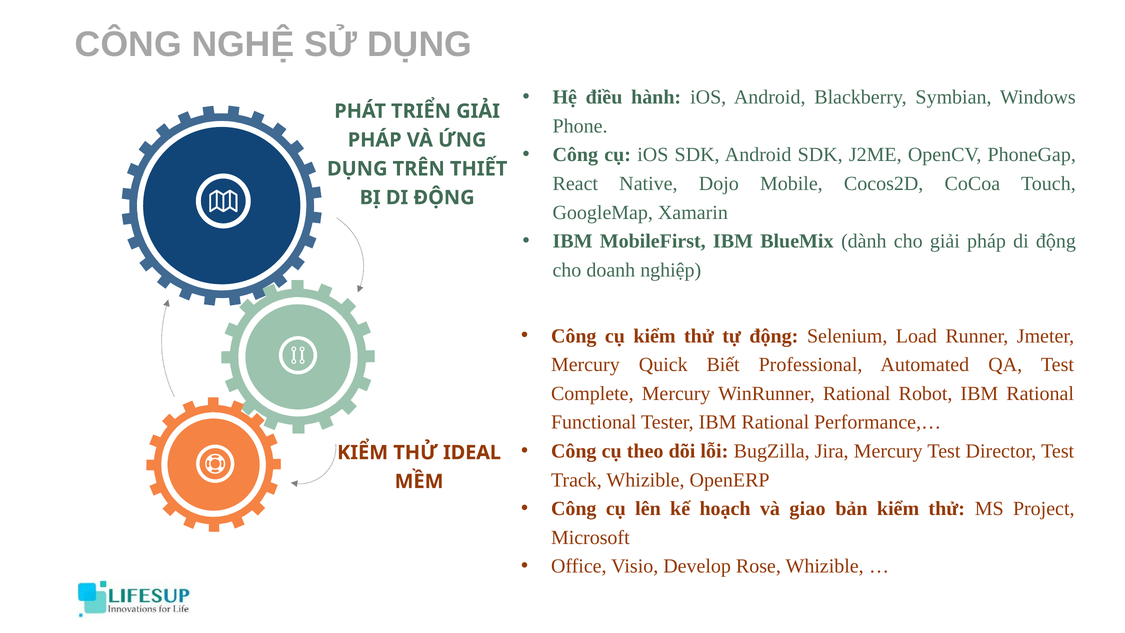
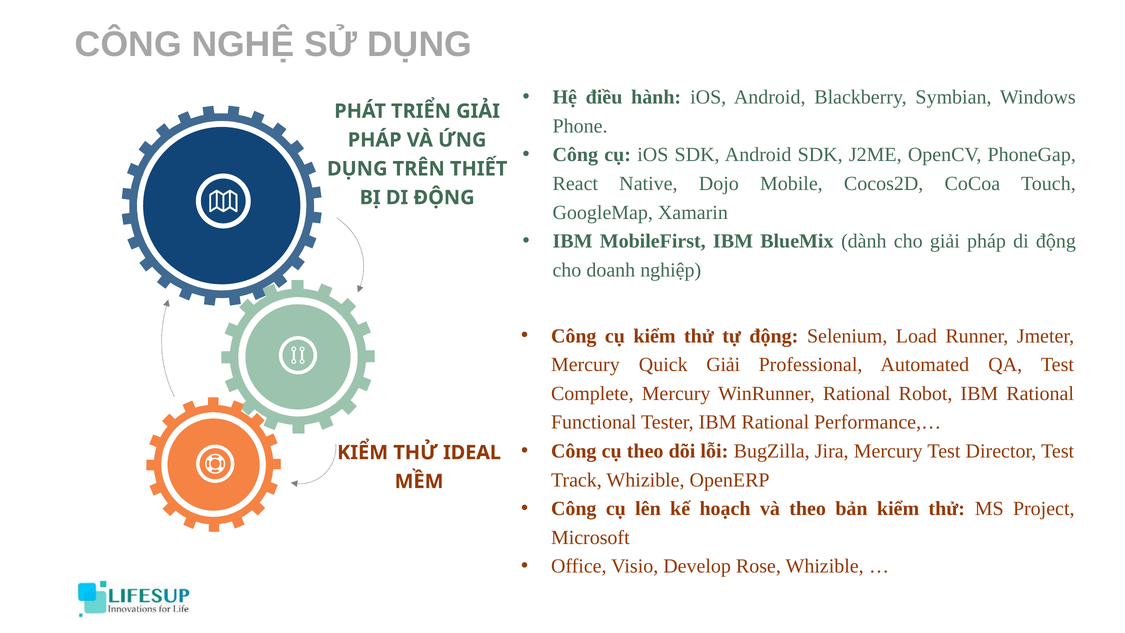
Quick Biết: Biết -> Giải
và giao: giao -> theo
